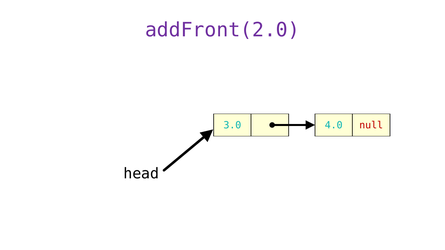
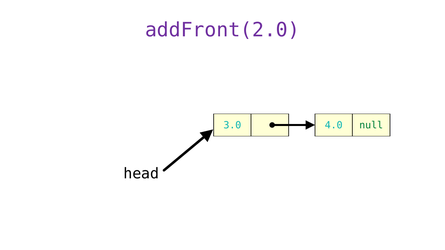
null colour: red -> green
